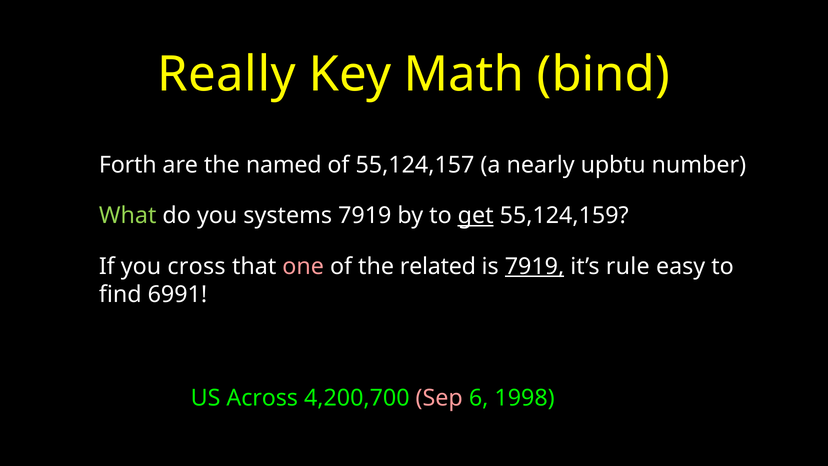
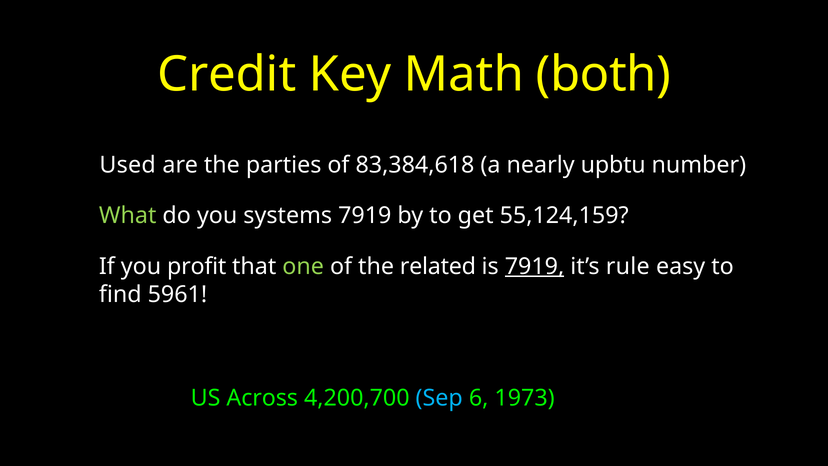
Really: Really -> Credit
bind: bind -> both
Forth: Forth -> Used
named: named -> parties
55,124,157: 55,124,157 -> 83,384,618
get underline: present -> none
cross: cross -> profit
one colour: pink -> light green
6991: 6991 -> 5961
Sep colour: pink -> light blue
1998: 1998 -> 1973
